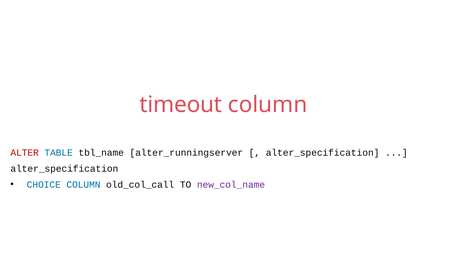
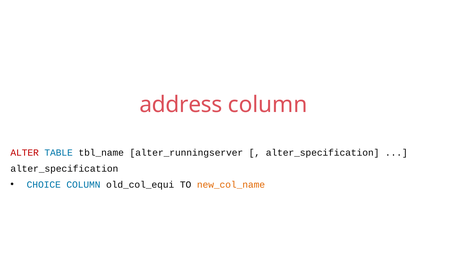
timeout: timeout -> address
old_col_call: old_col_call -> old_col_equi
new_col_name colour: purple -> orange
